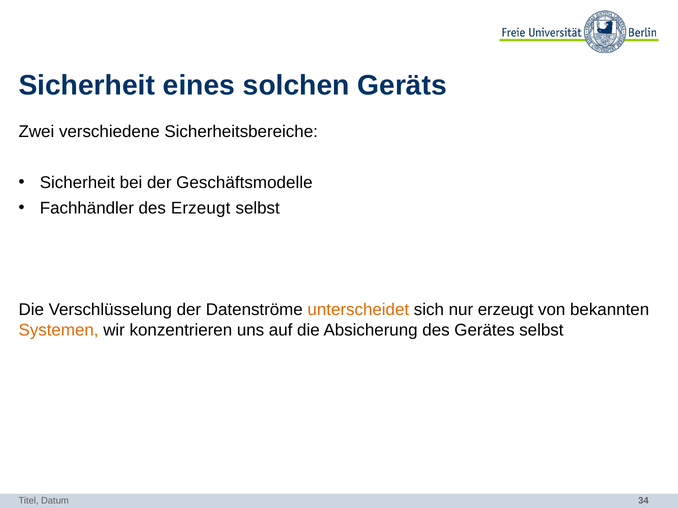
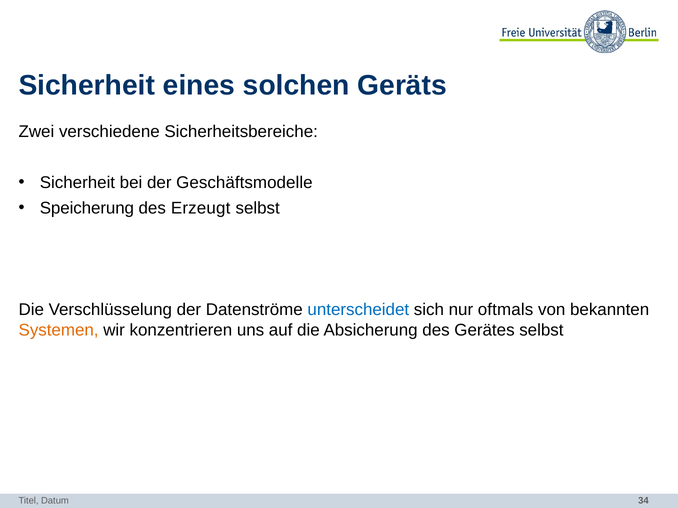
Fachhändler: Fachhändler -> Speicherung
unterscheidet colour: orange -> blue
nur erzeugt: erzeugt -> oftmals
